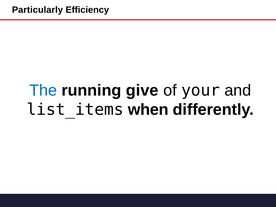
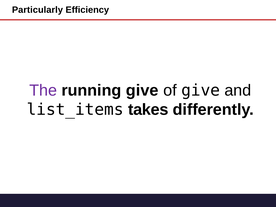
The colour: blue -> purple
of your: your -> give
when: when -> takes
